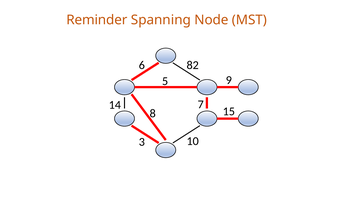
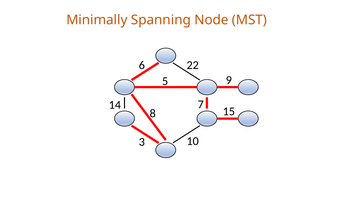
Reminder: Reminder -> Minimally
82: 82 -> 22
